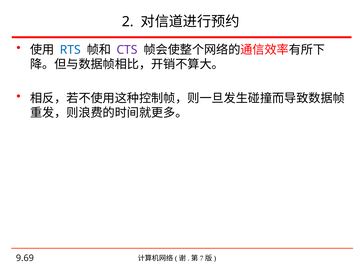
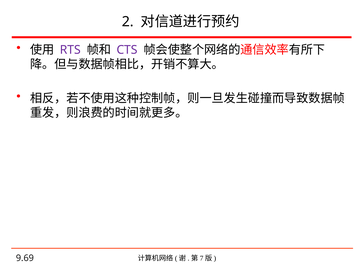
RTS colour: blue -> purple
